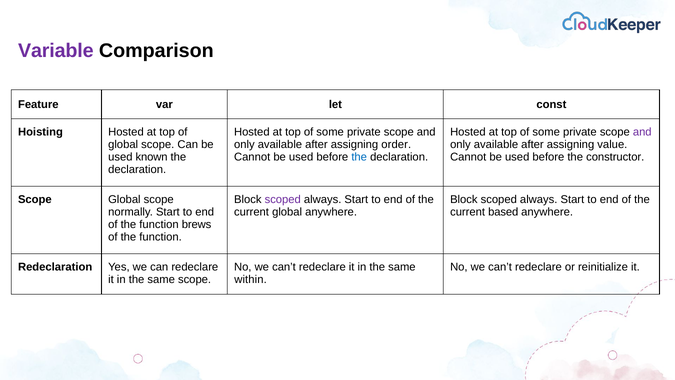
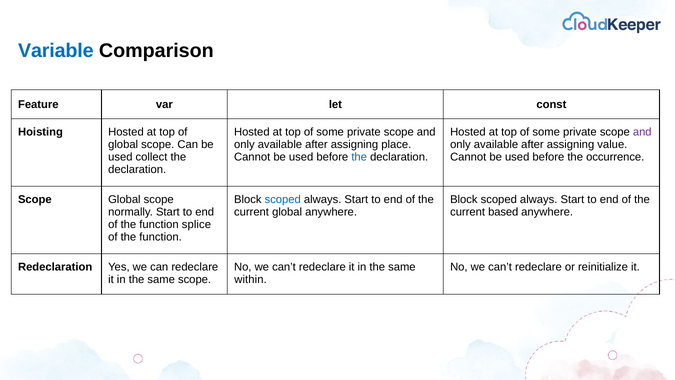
Variable colour: purple -> blue
order: order -> place
known: known -> collect
constructor: constructor -> occurrence
scoped at (283, 199) colour: purple -> blue
brews: brews -> splice
